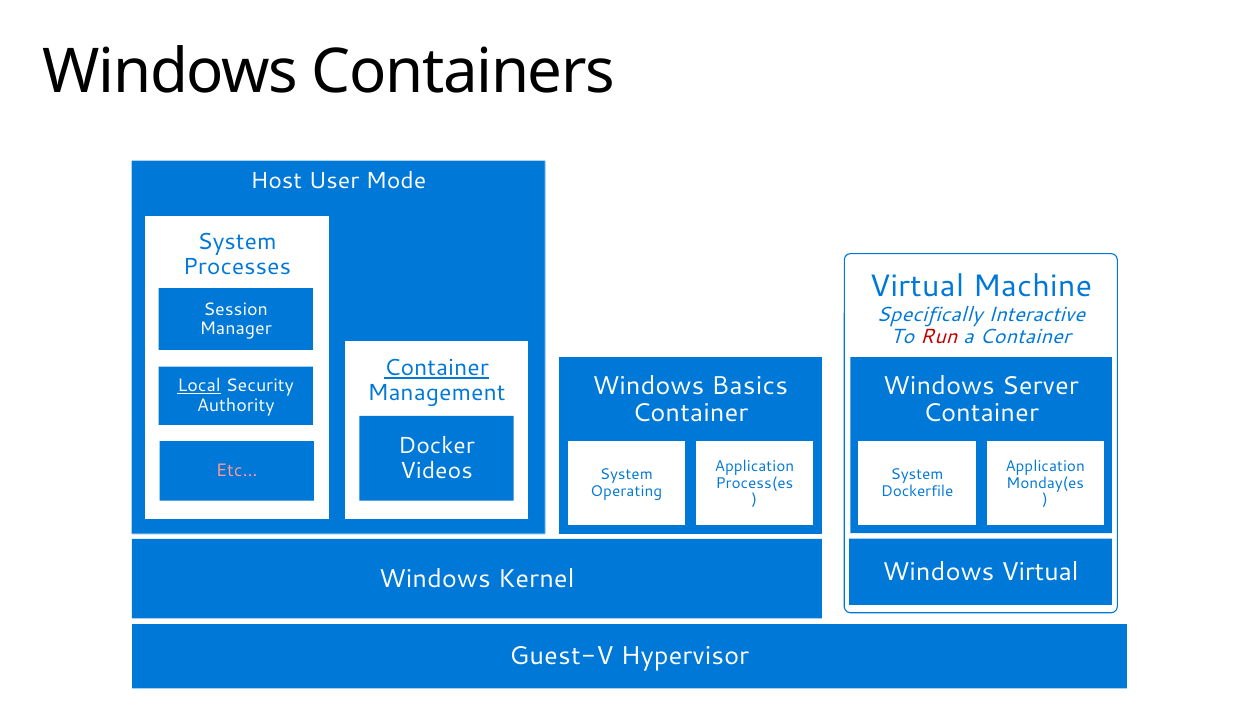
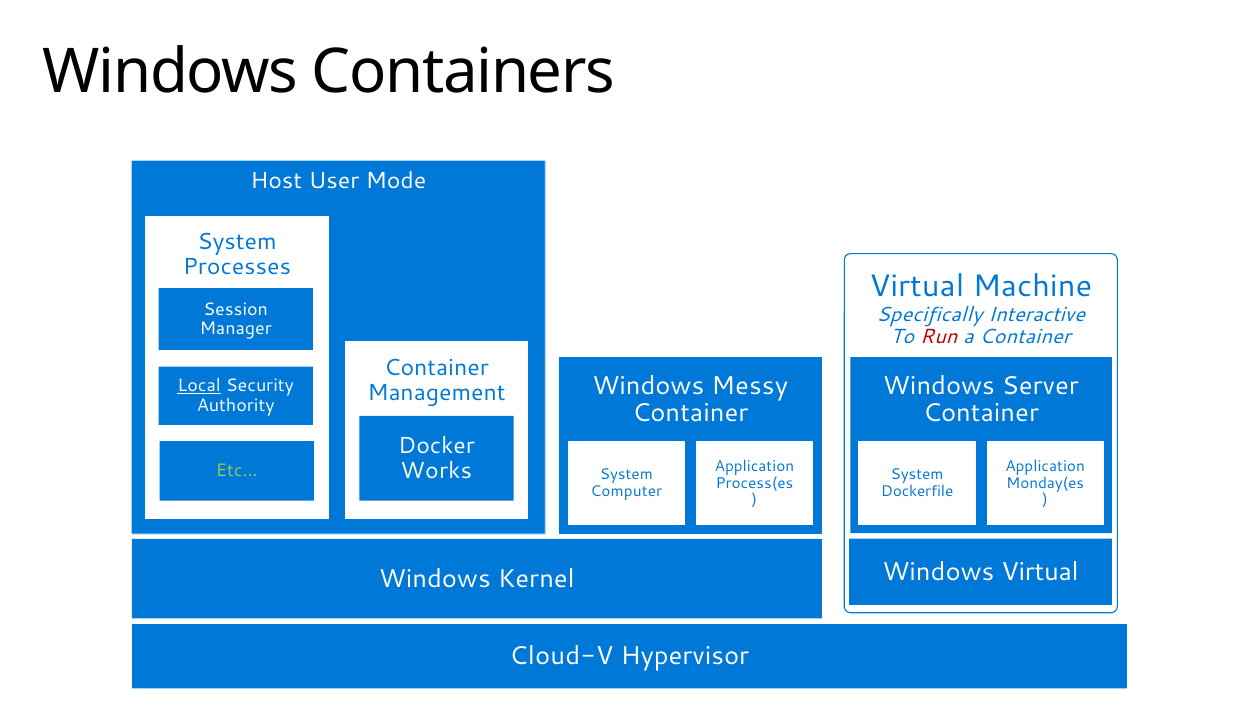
Container at (436, 368) underline: present -> none
Basics: Basics -> Messy
Videos: Videos -> Works
Etc… colour: pink -> light green
Operating: Operating -> Computer
Guest-V: Guest-V -> Cloud-V
